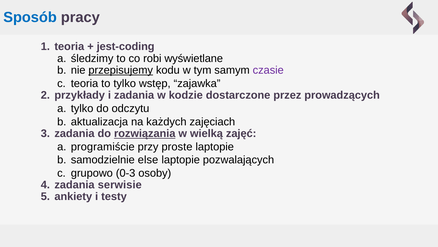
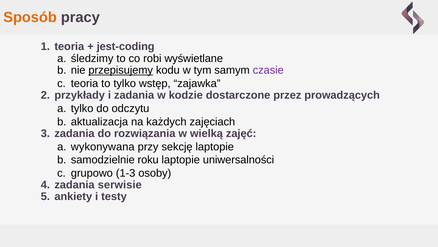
Sposób colour: blue -> orange
rozwiązania underline: present -> none
programiście: programiście -> wykonywana
proste: proste -> sekcję
else: else -> roku
pozwalających: pozwalających -> uniwersalności
0-3: 0-3 -> 1-3
